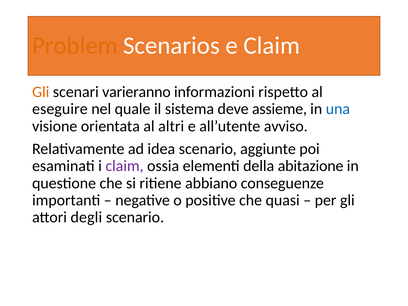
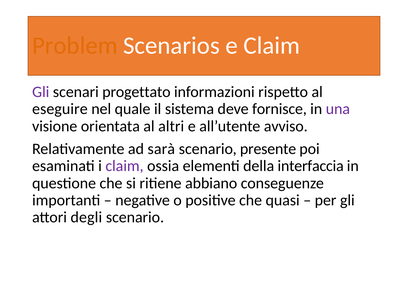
Gli at (41, 92) colour: orange -> purple
varieranno: varieranno -> progettato
assieme: assieme -> fornisce
una colour: blue -> purple
idea: idea -> sarà
aggiunte: aggiunte -> presente
abitazione: abitazione -> interfaccia
